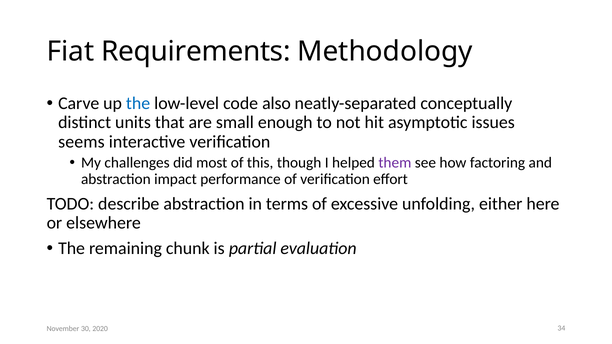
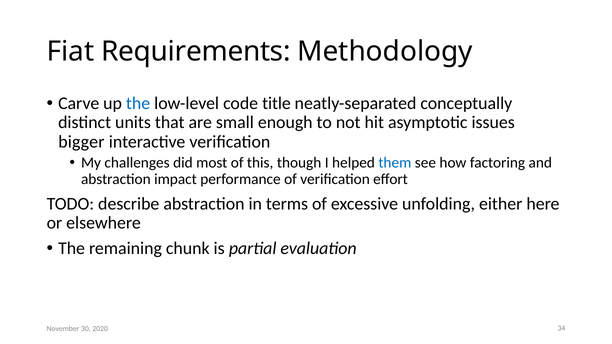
also: also -> title
seems: seems -> bigger
them colour: purple -> blue
